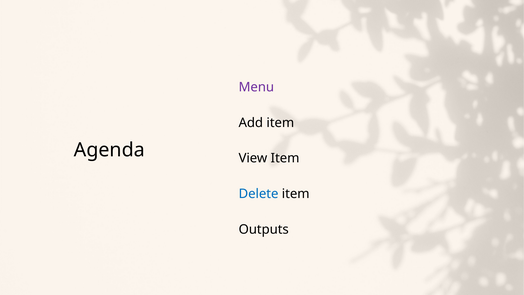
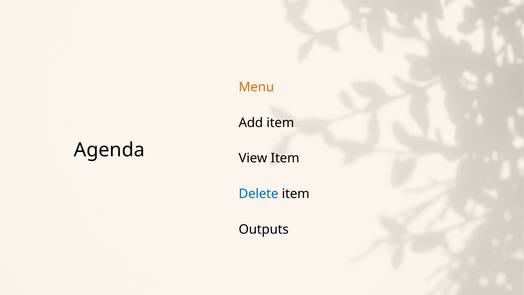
Menu colour: purple -> orange
